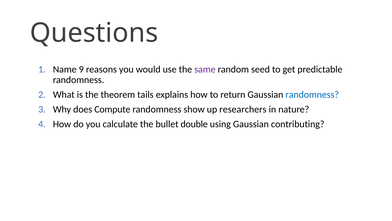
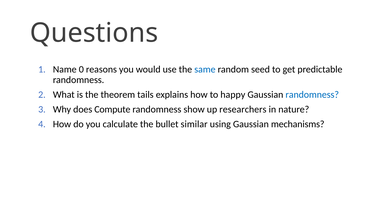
9: 9 -> 0
same colour: purple -> blue
return: return -> happy
double: double -> similar
contributing: contributing -> mechanisms
